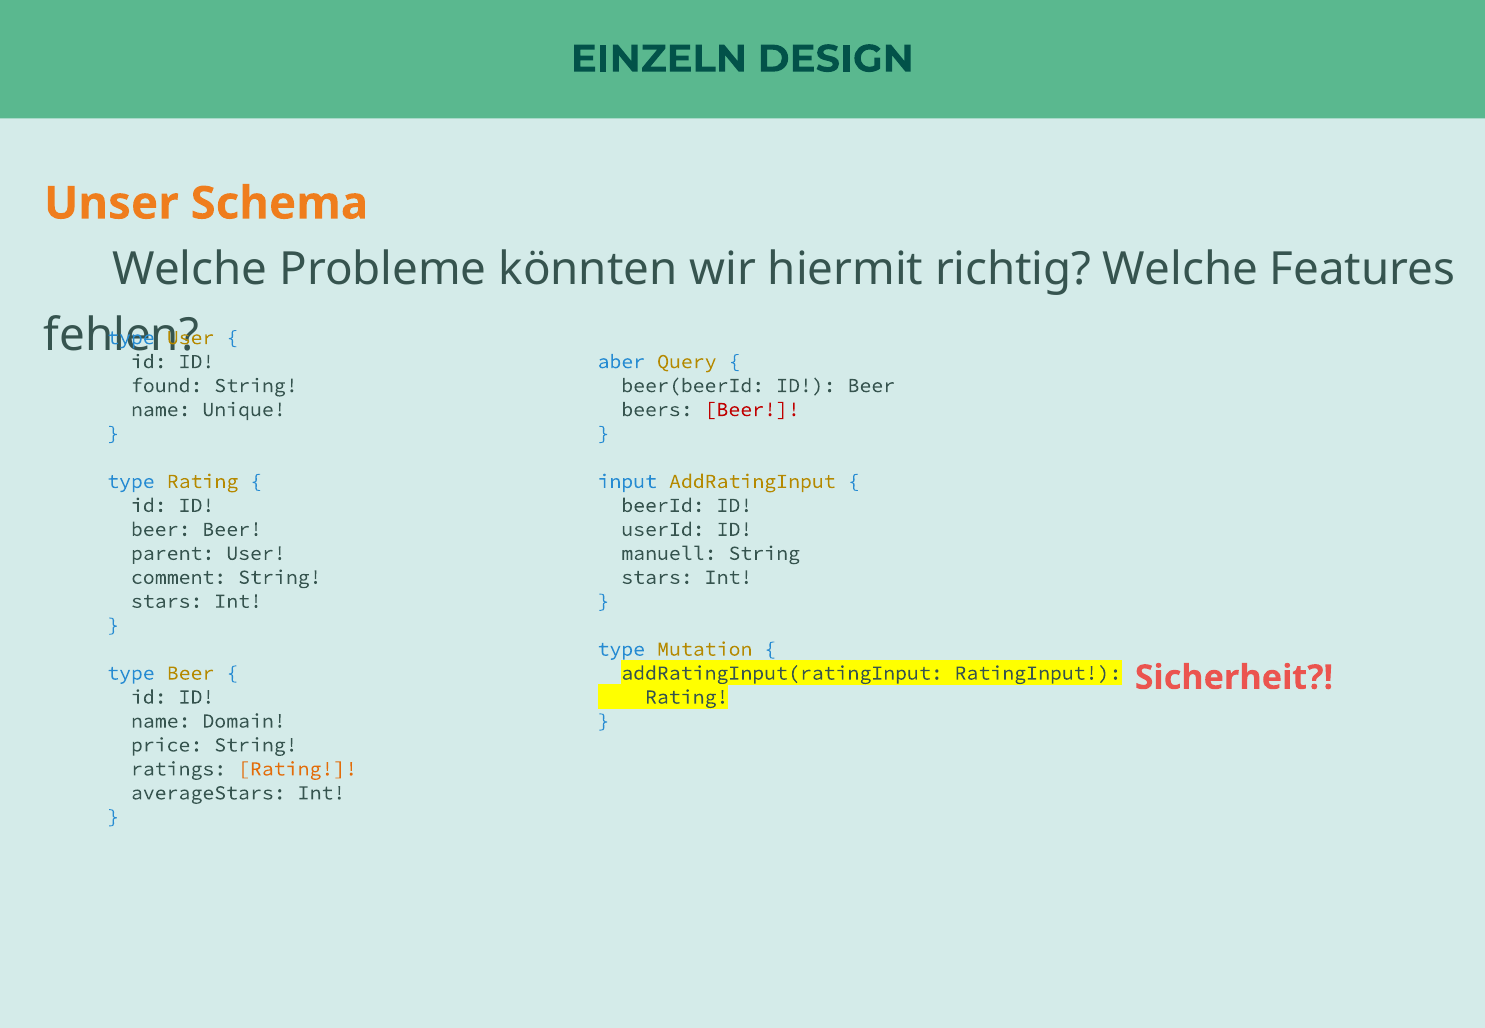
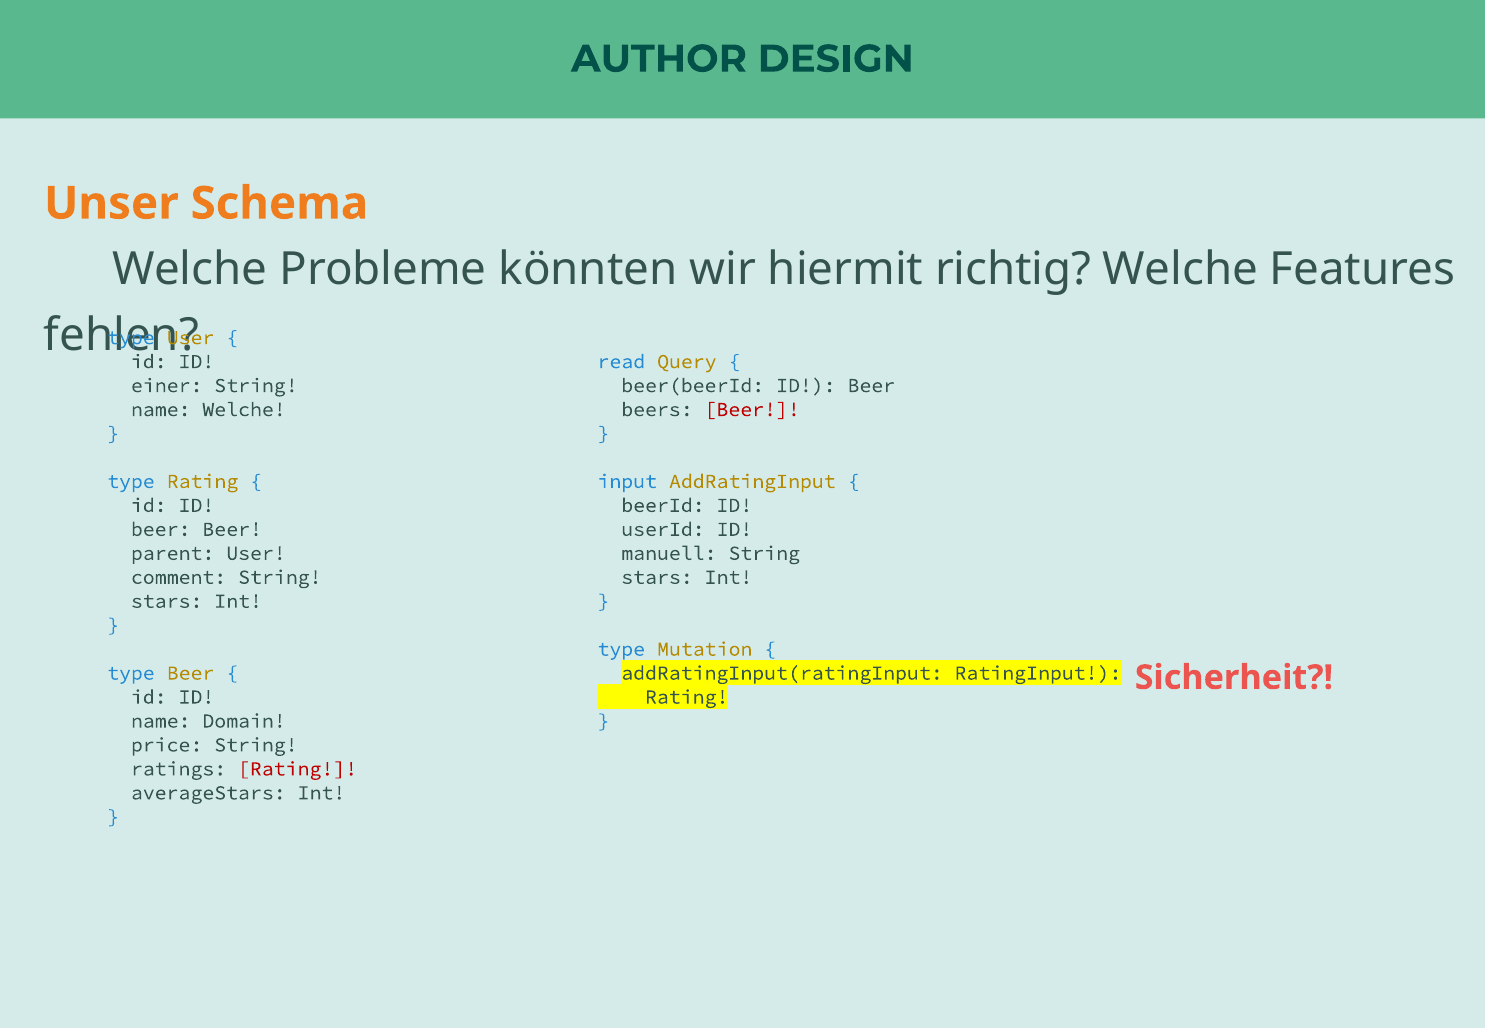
EINZELN: EINZELN -> AUTHOR
aber: aber -> read
found: found -> einer
name Unique: Unique -> Welche
Rating at (298, 769) colour: orange -> red
